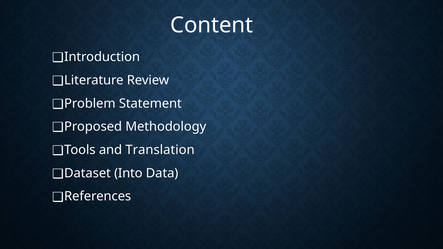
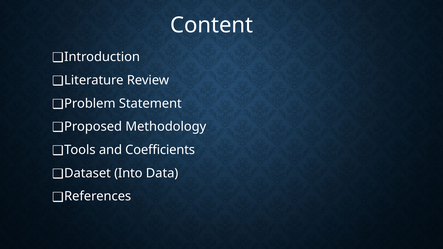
Translation: Translation -> Coefficients
